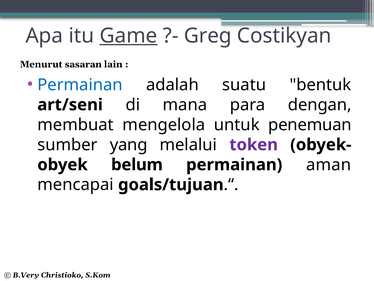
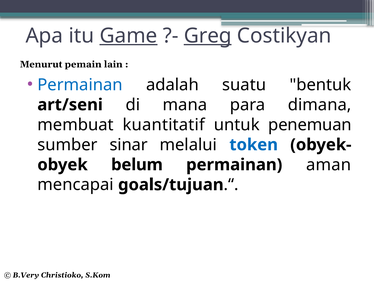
Greg underline: none -> present
sasaran: sasaran -> pemain
dengan: dengan -> dimana
mengelola: mengelola -> kuantitatif
yang: yang -> sinar
token colour: purple -> blue
